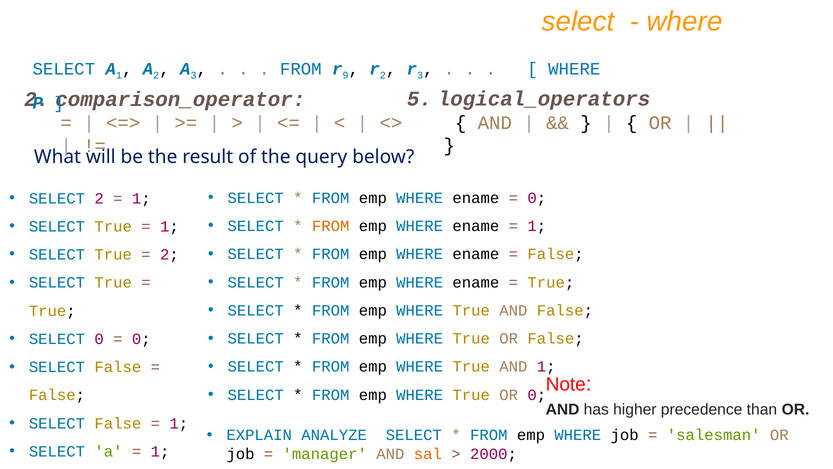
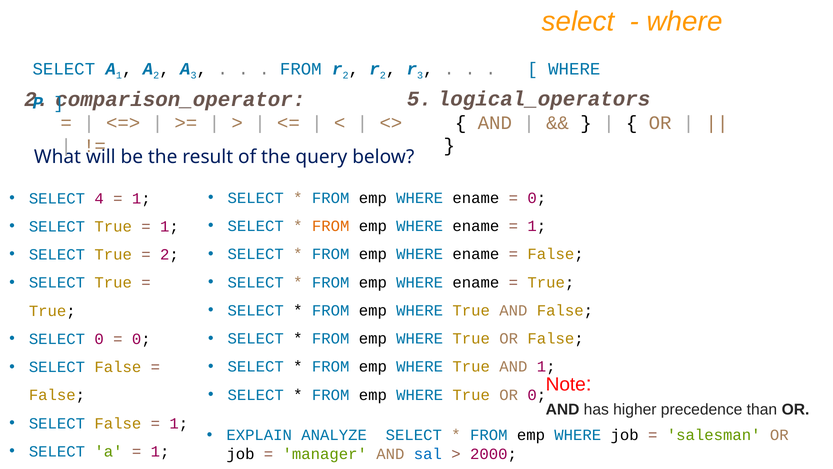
9 at (346, 76): 9 -> 2
SELECT 2: 2 -> 4
sal colour: orange -> blue
